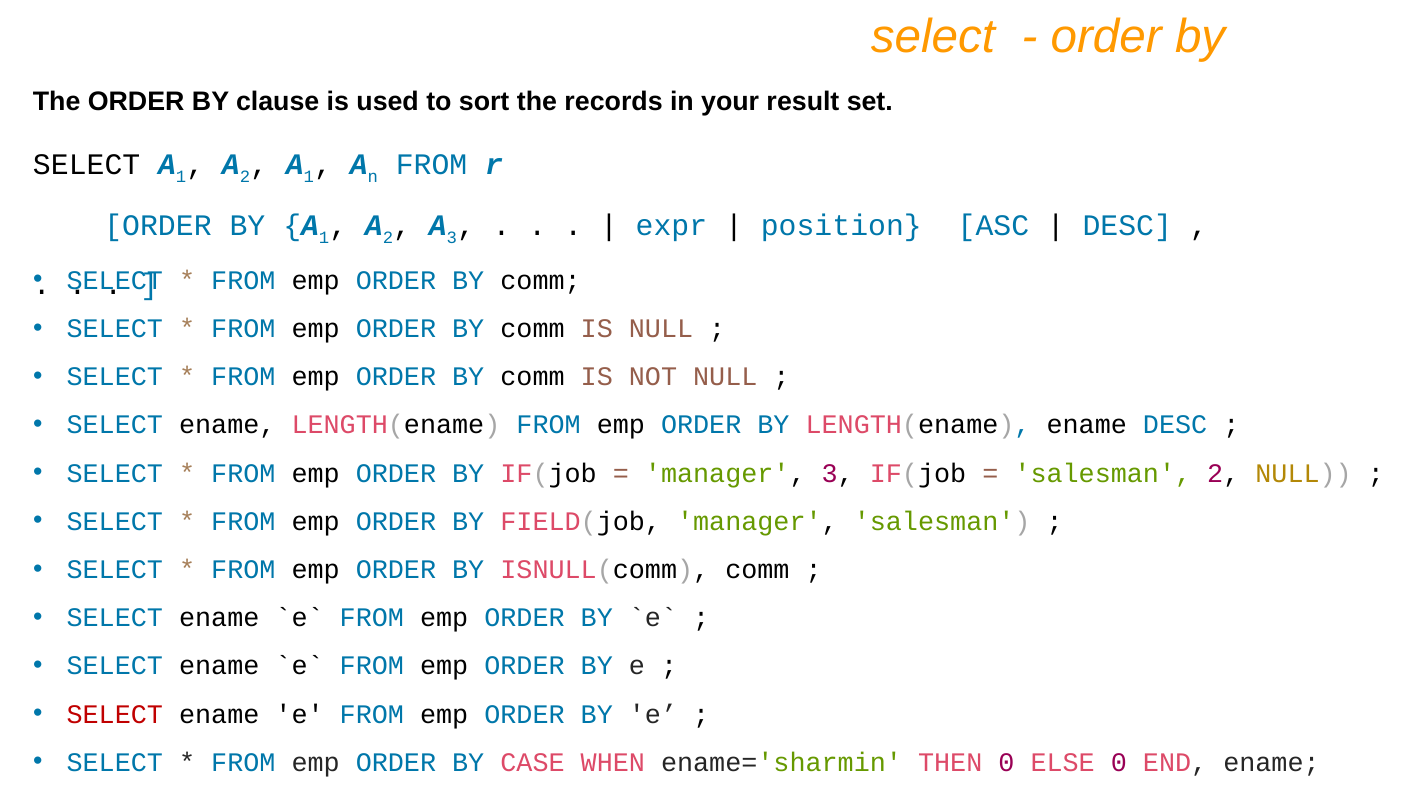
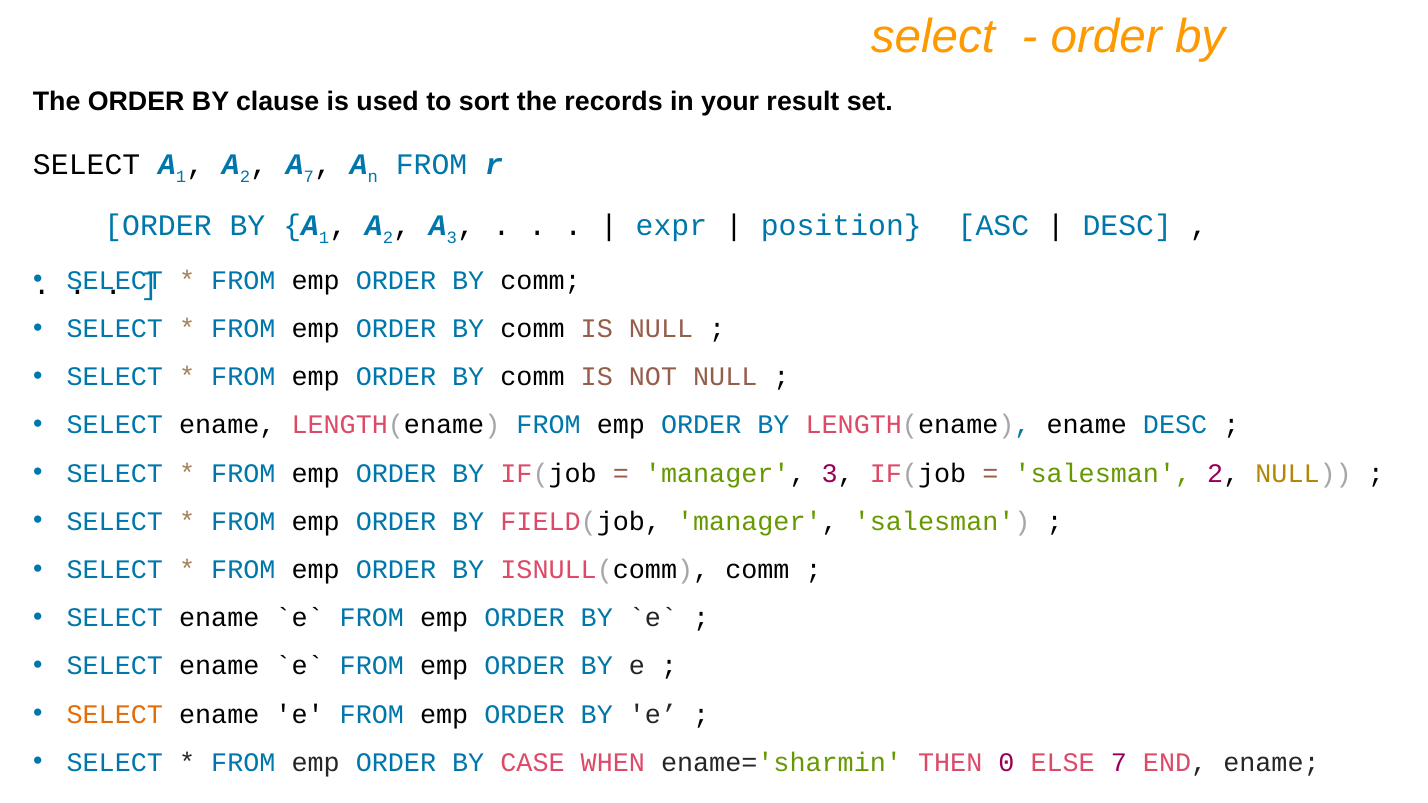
1 at (309, 177): 1 -> 7
SELECT at (115, 714) colour: red -> orange
ELSE 0: 0 -> 7
